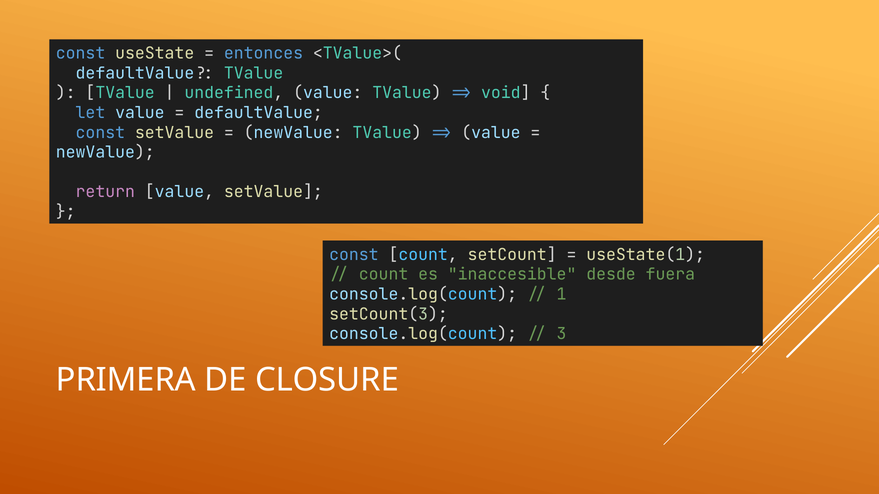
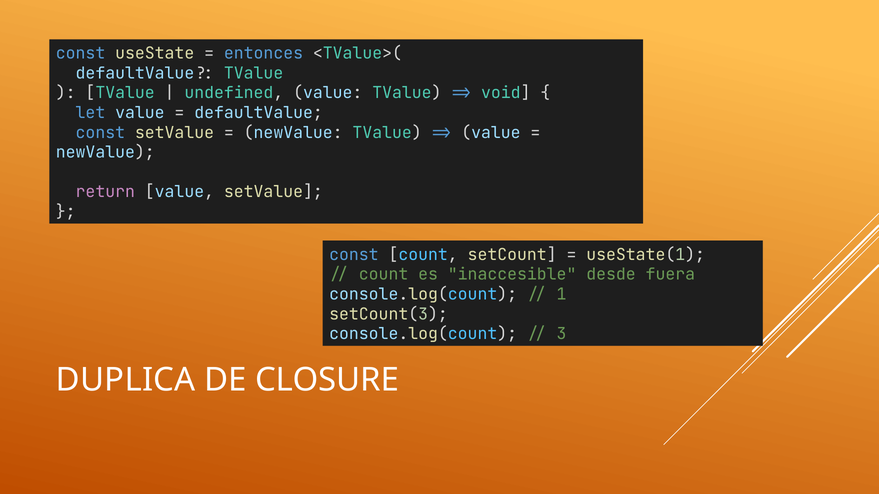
PRIMERA: PRIMERA -> DUPLICA
